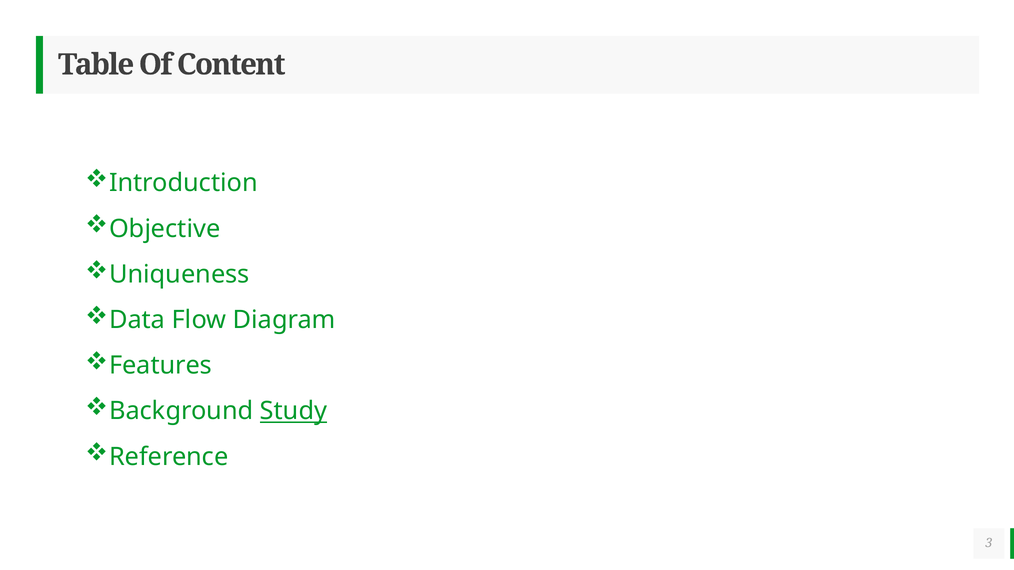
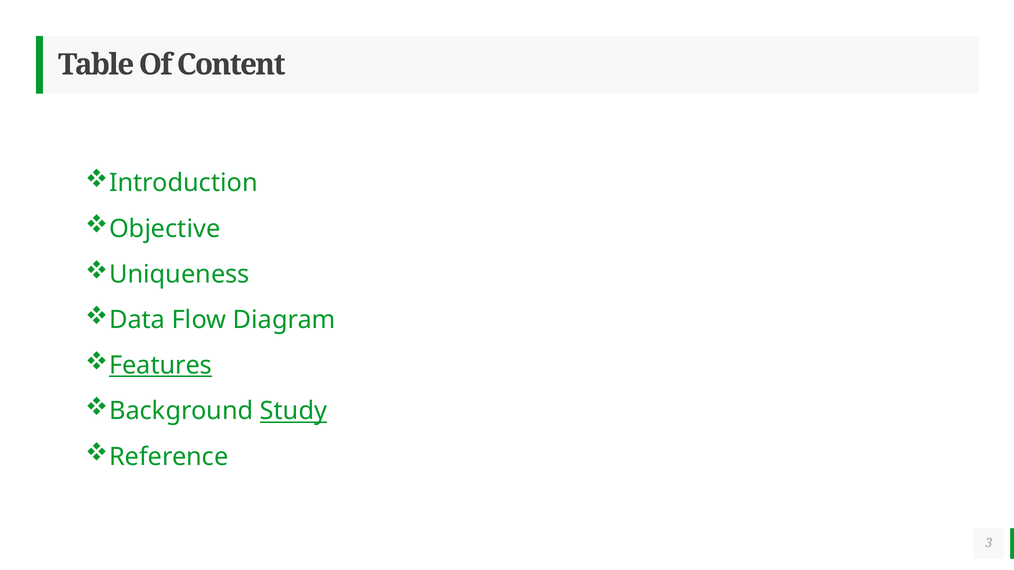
Features underline: none -> present
